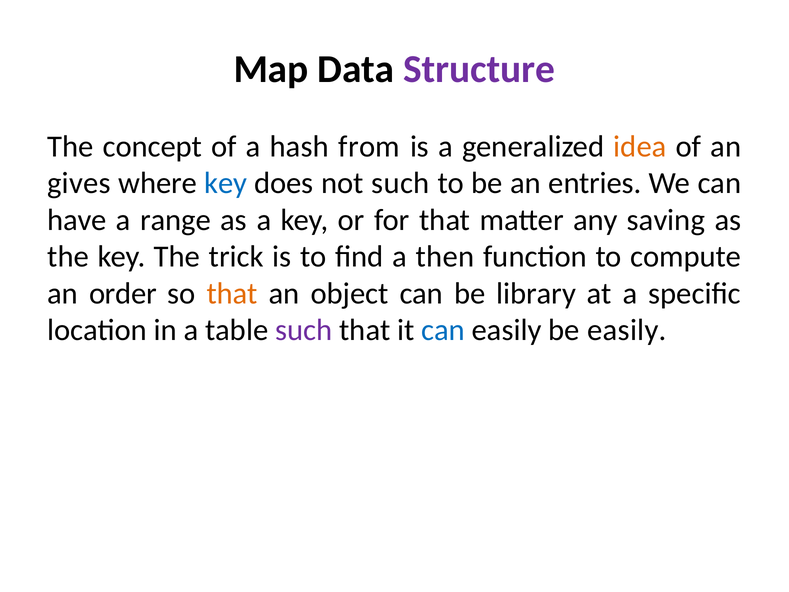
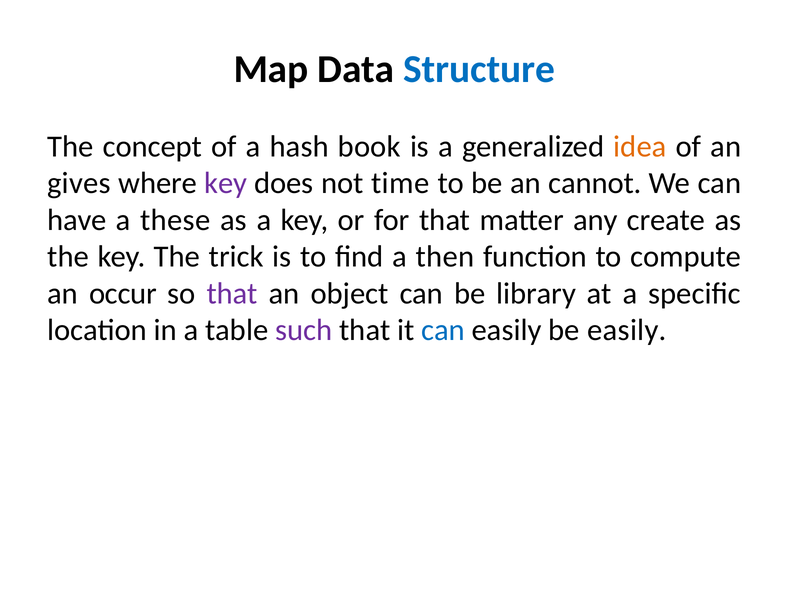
Structure colour: purple -> blue
from: from -> book
key at (226, 183) colour: blue -> purple
not such: such -> time
entries: entries -> cannot
range: range -> these
saving: saving -> create
order: order -> occur
that at (232, 293) colour: orange -> purple
